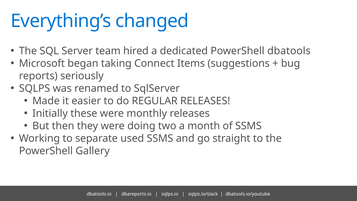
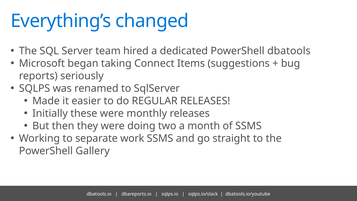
used: used -> work
